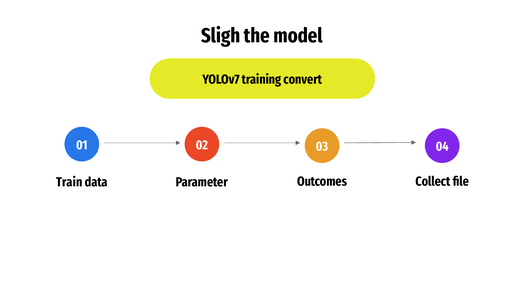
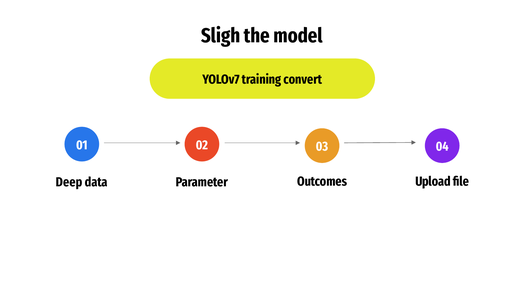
Collect: Collect -> Upload
Train: Train -> Deep
